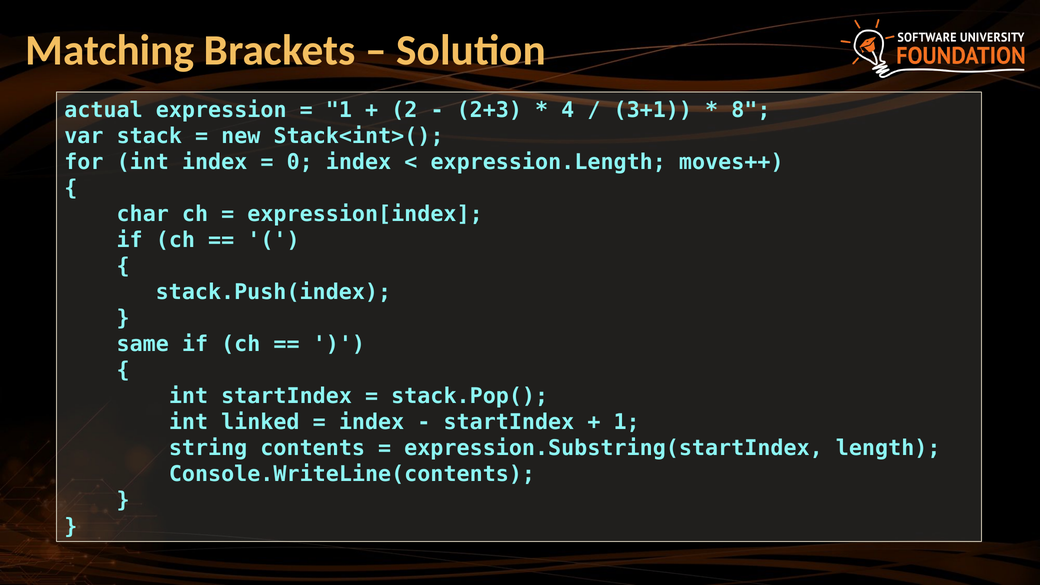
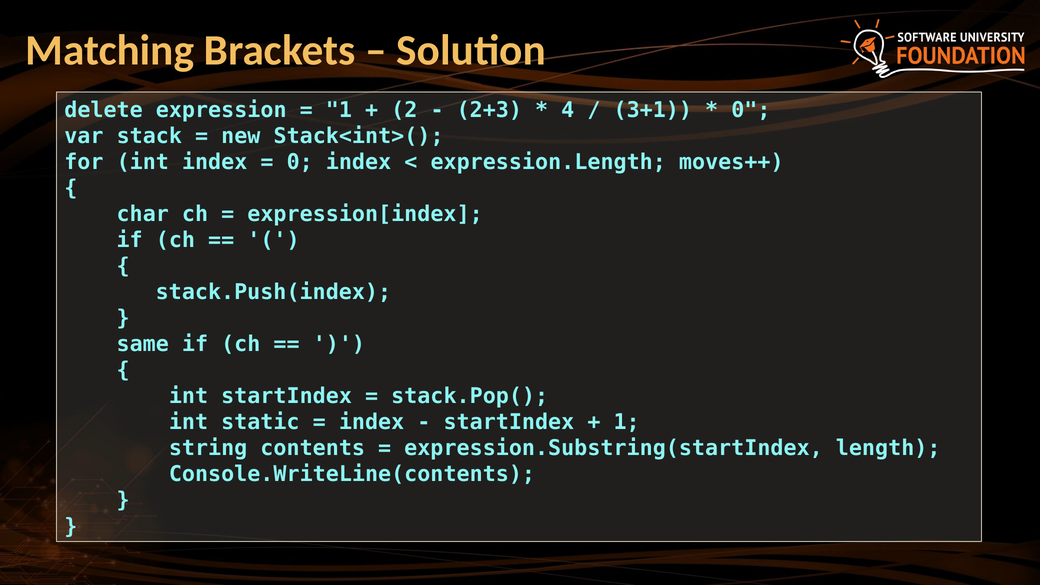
actual: actual -> delete
8 at (751, 110): 8 -> 0
linked: linked -> static
